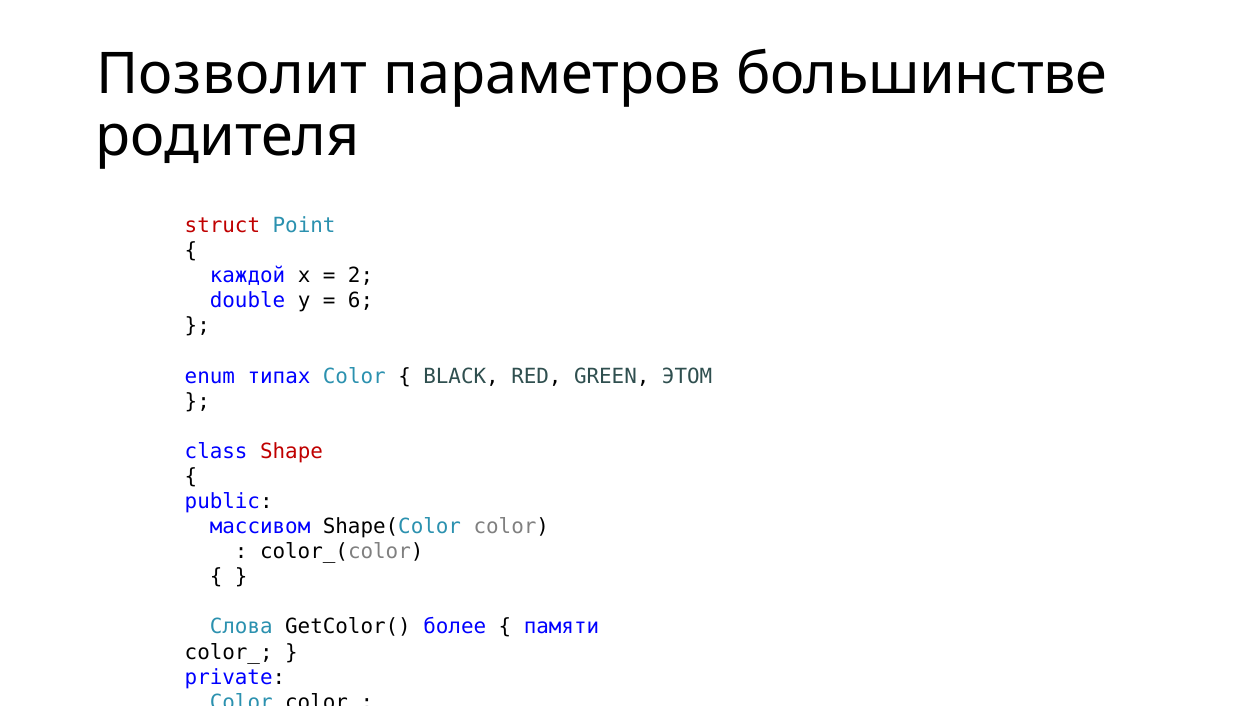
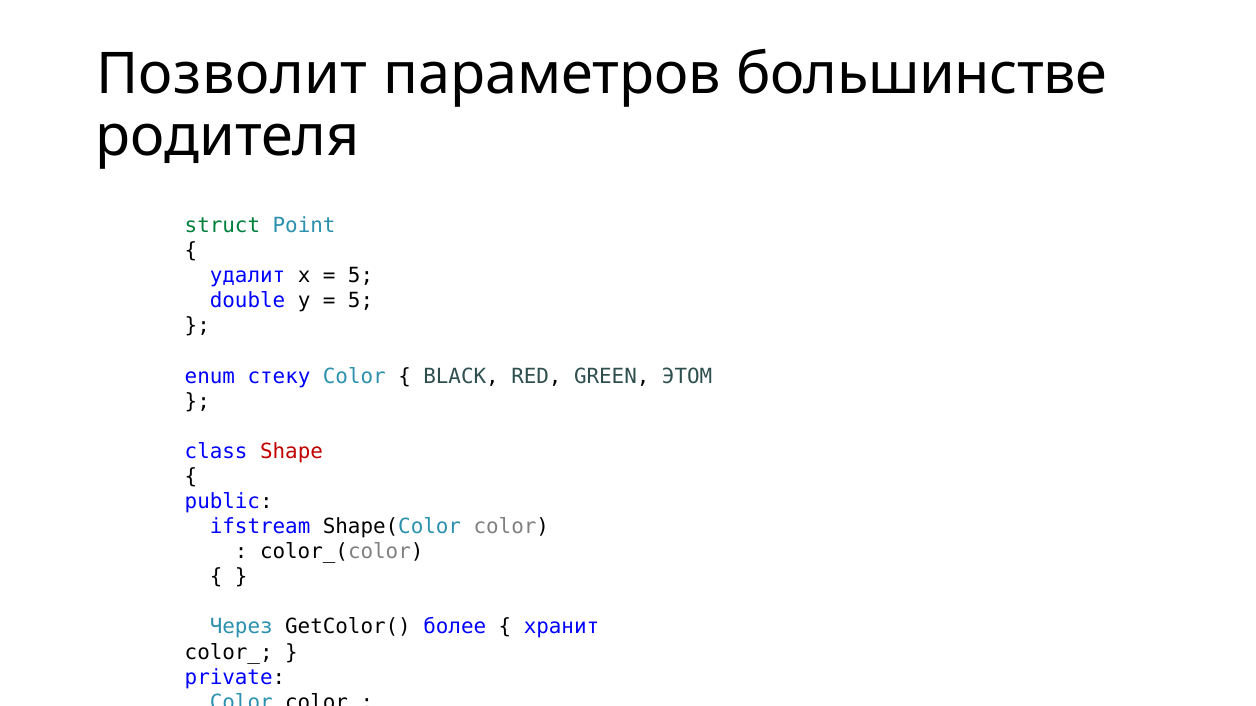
struct colour: red -> green
каждой: каждой -> удалит
2 at (361, 276): 2 -> 5
6 at (361, 301): 6 -> 5
типах: типах -> стеку
массивом: массивом -> ifstream
Слова: Слова -> Через
памяти: памяти -> хранит
